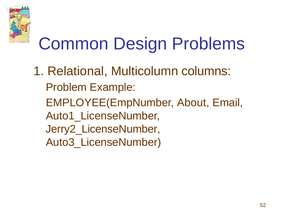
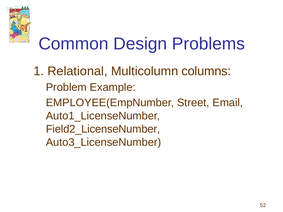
About: About -> Street
Jerry2_LicenseNumber: Jerry2_LicenseNumber -> Field2_LicenseNumber
